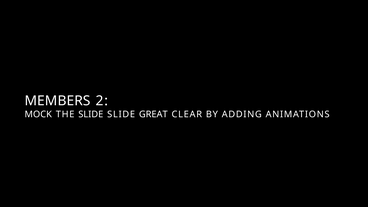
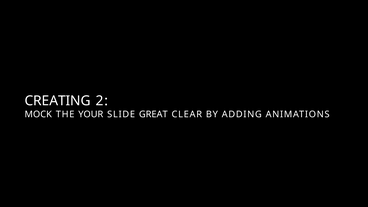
MEMBERS: MEMBERS -> CREATING
THE SLIDE: SLIDE -> YOUR
